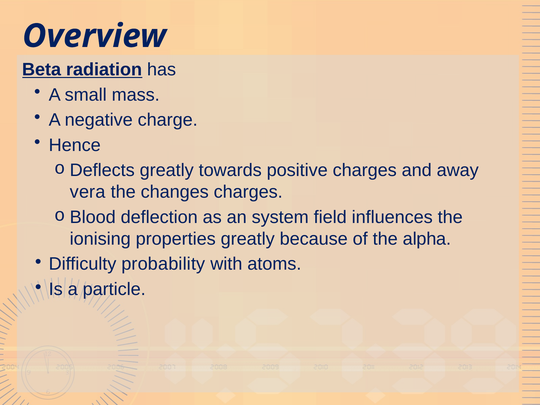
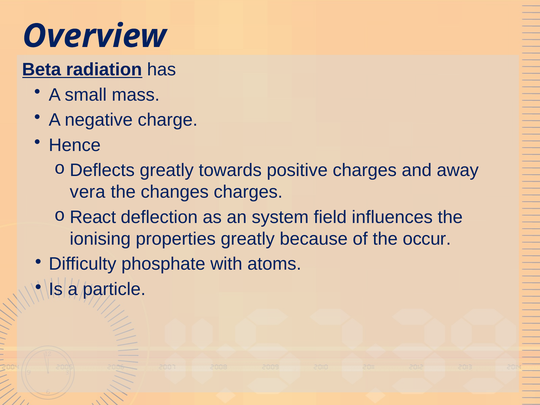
Blood: Blood -> React
alpha: alpha -> occur
probability: probability -> phosphate
